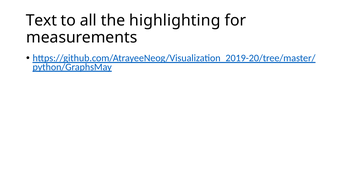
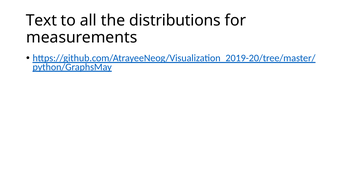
highlighting: highlighting -> distributions
